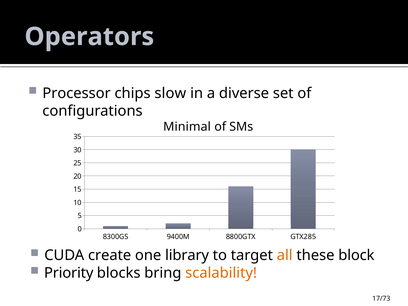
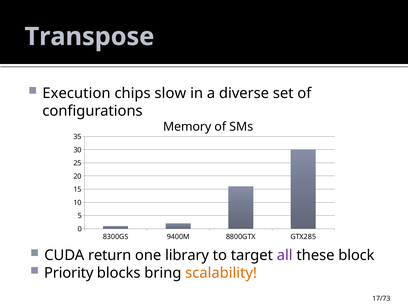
Operators: Operators -> Transpose
Processor: Processor -> Execution
Minimal: Minimal -> Memory
create: create -> return
all colour: orange -> purple
